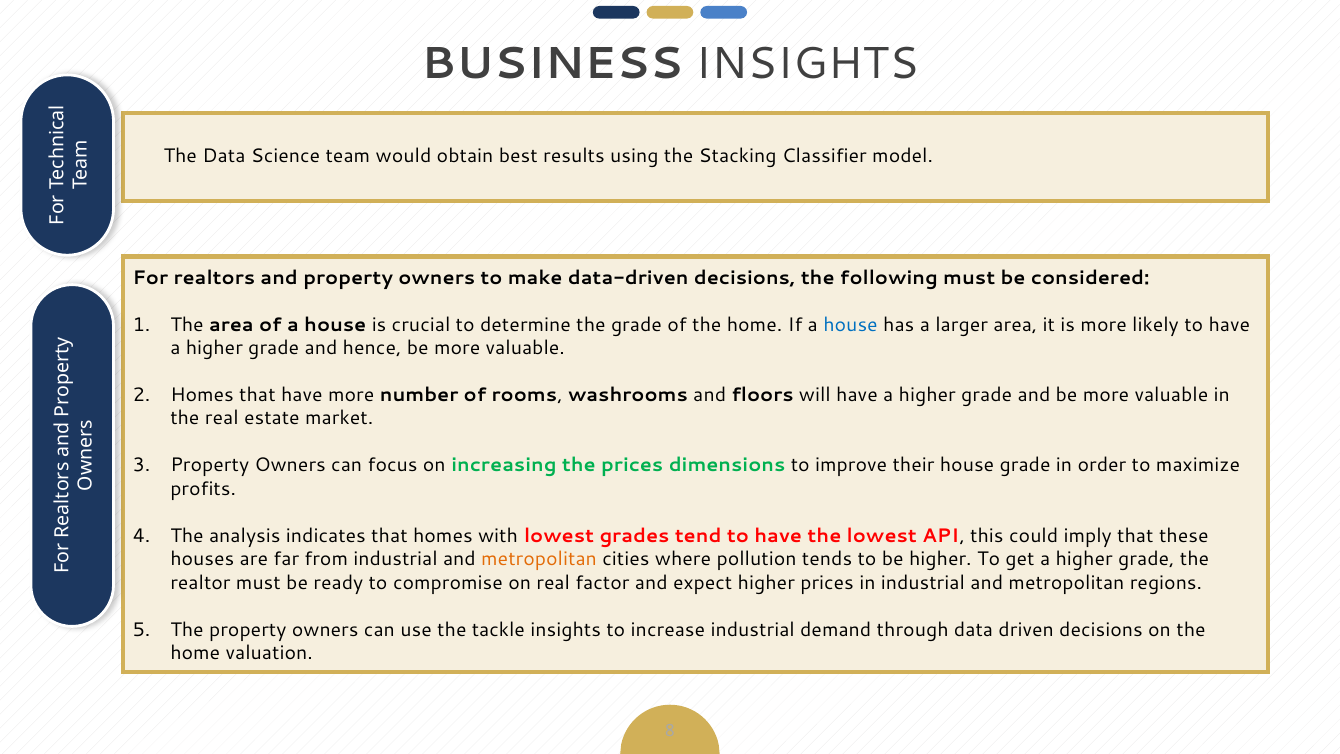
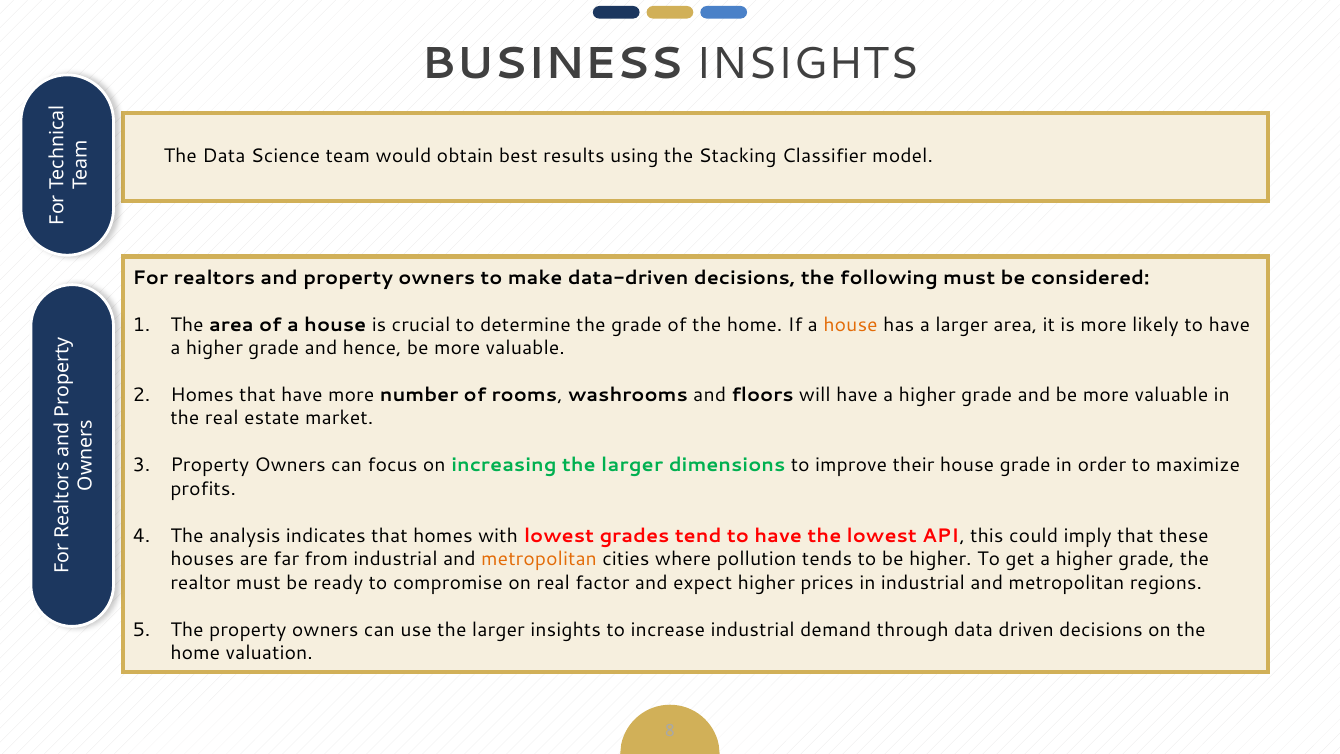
house at (851, 325) colour: blue -> orange
increasing the prices: prices -> larger
use the tackle: tackle -> larger
